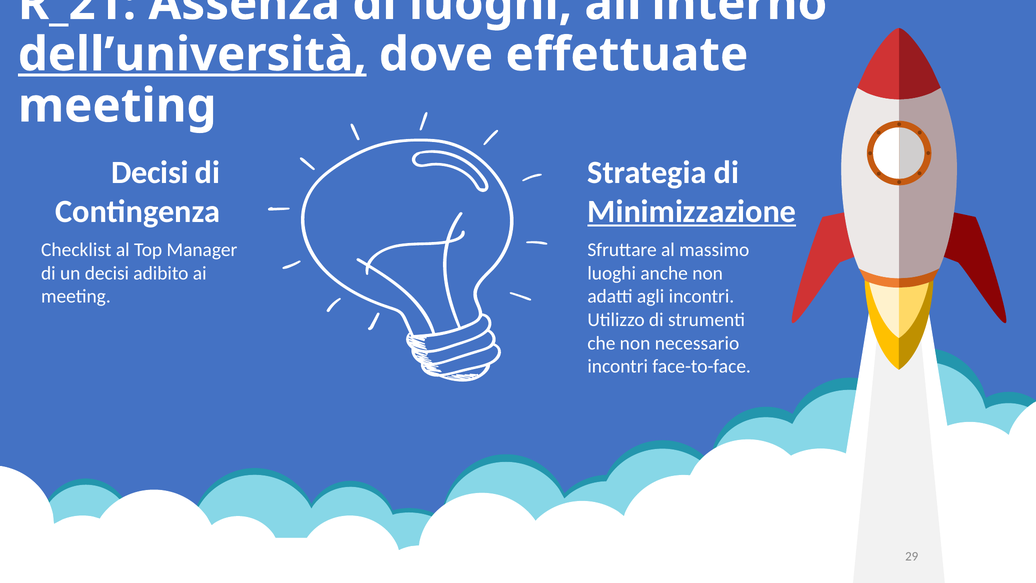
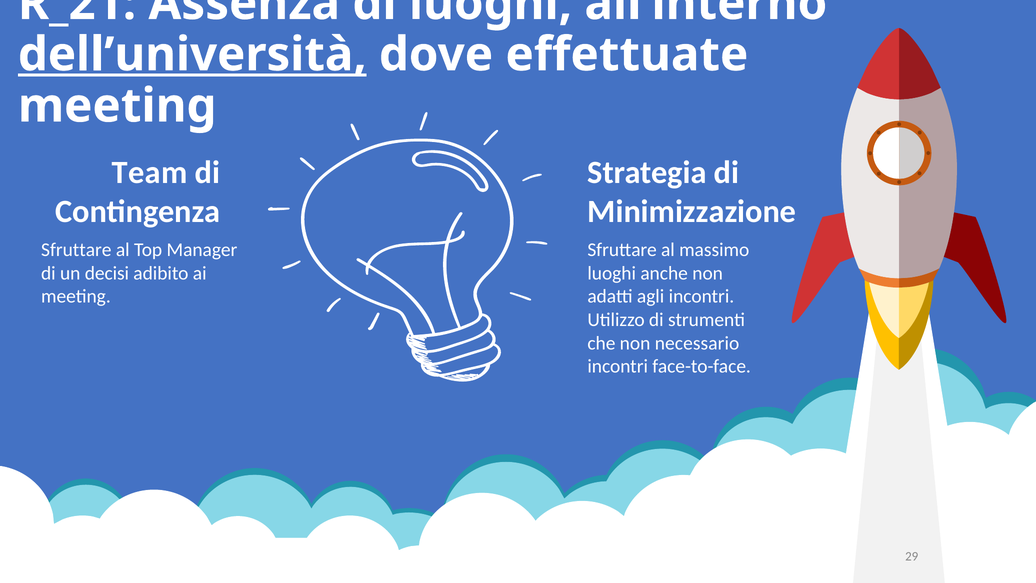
Decisi at (150, 172): Decisi -> Team
Minimizzazione underline: present -> none
Checklist at (76, 250): Checklist -> Sfruttare
